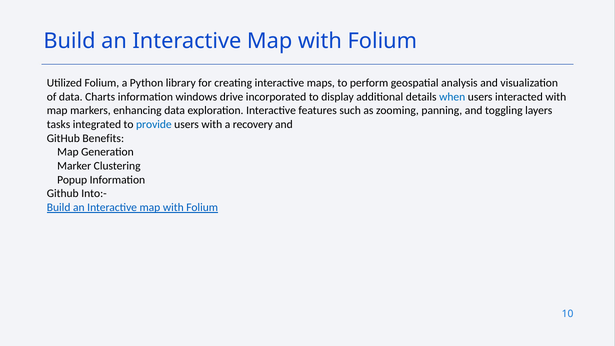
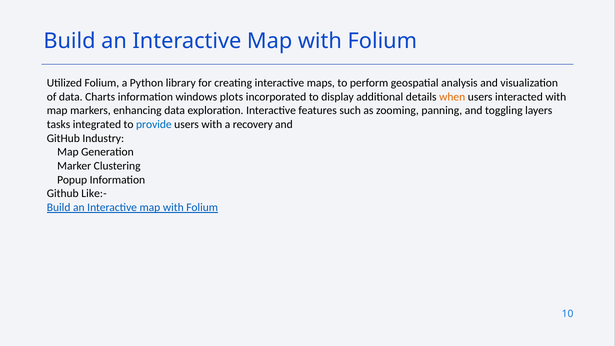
drive: drive -> plots
when colour: blue -> orange
Benefits: Benefits -> Industry
Into:-: Into:- -> Like:-
